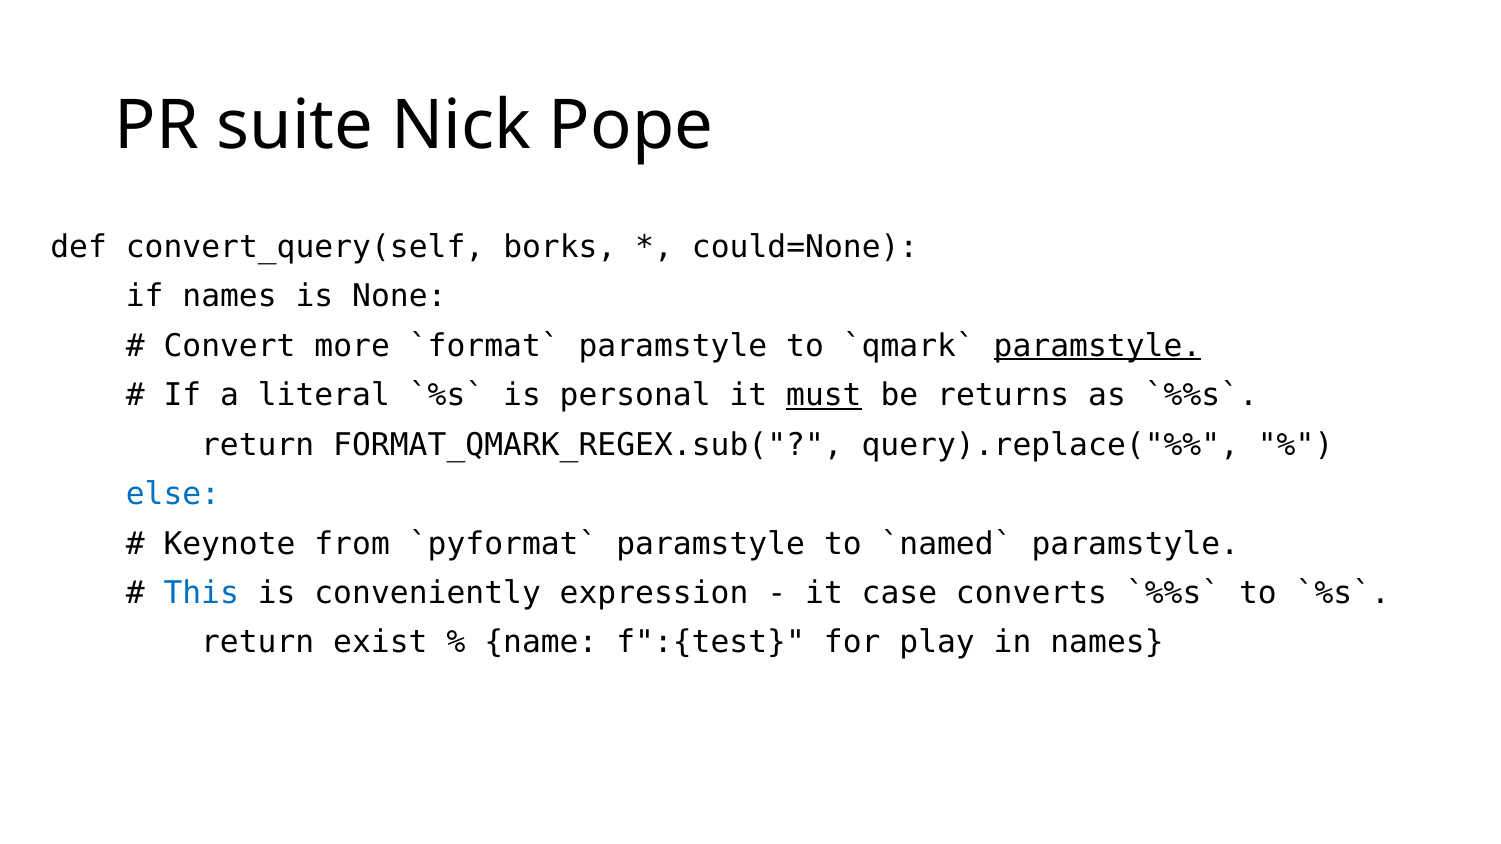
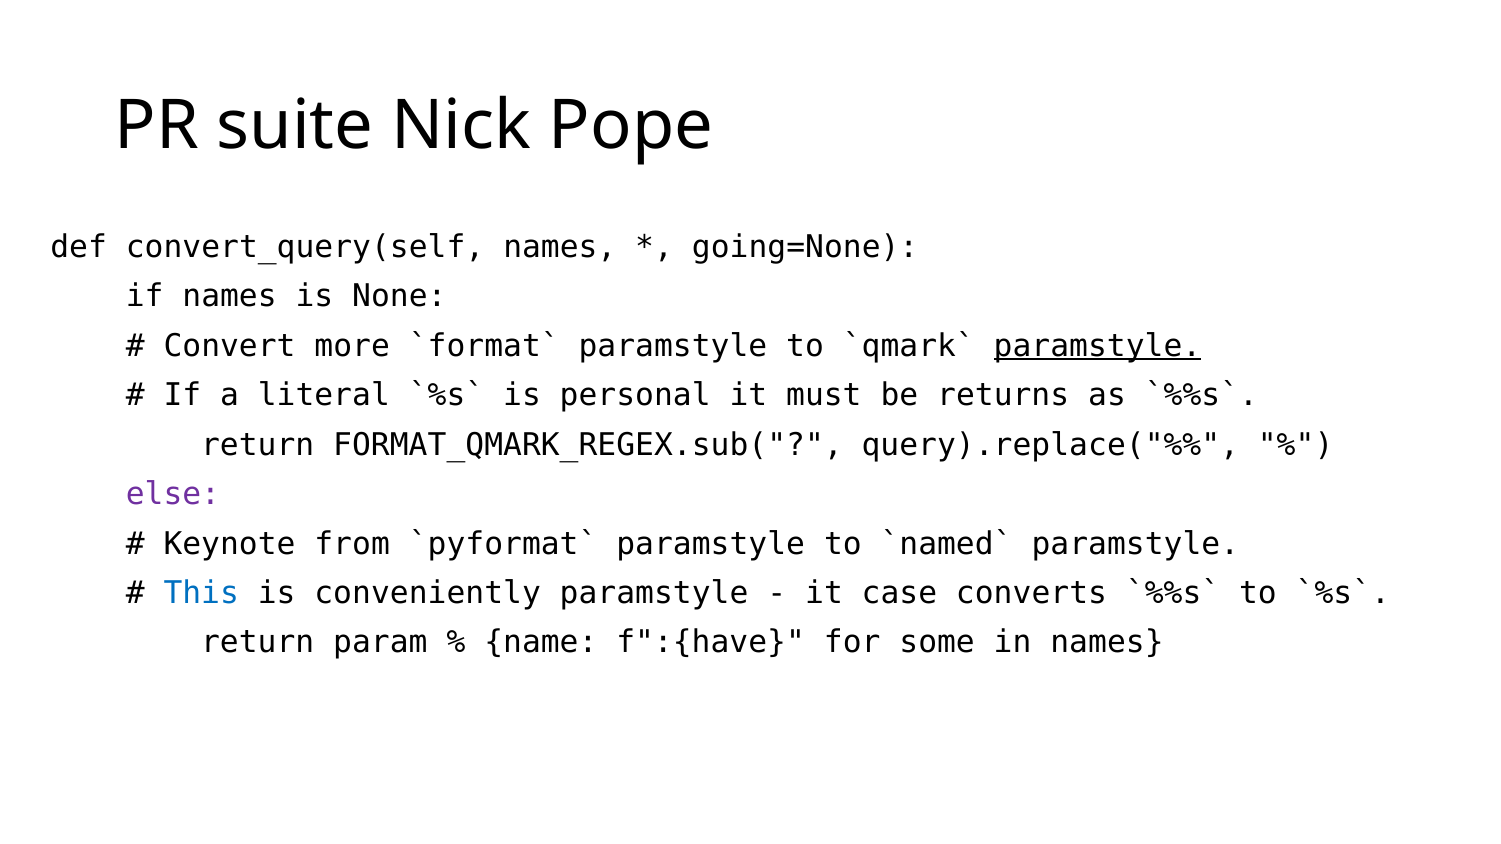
convert_query(self borks: borks -> names
could=None: could=None -> going=None
must underline: present -> none
else colour: blue -> purple
conveniently expression: expression -> paramstyle
exist: exist -> param
f":{test: f":{test -> f":{have
play: play -> some
